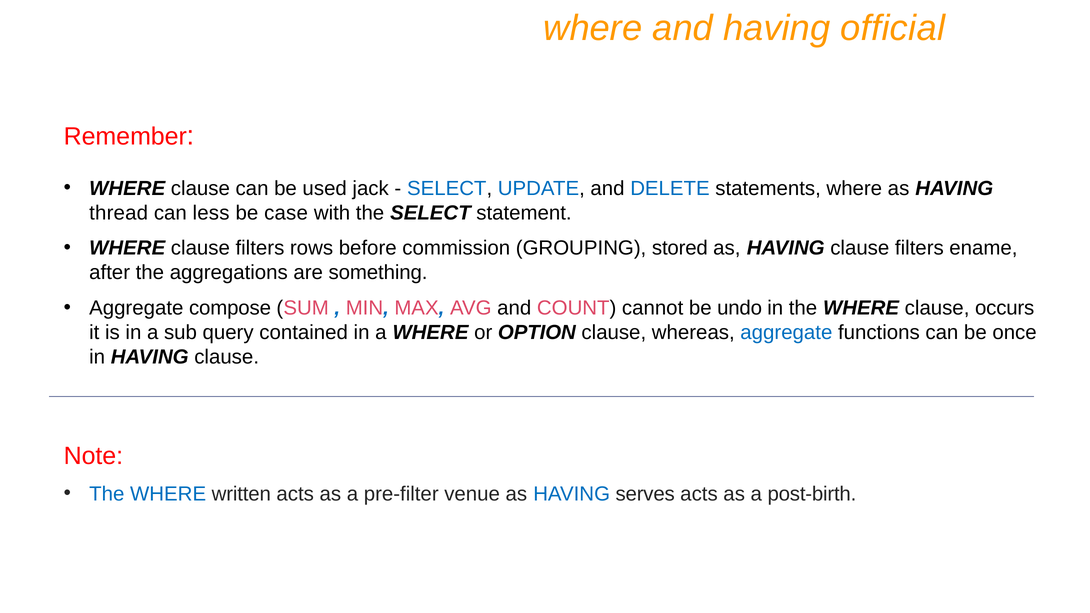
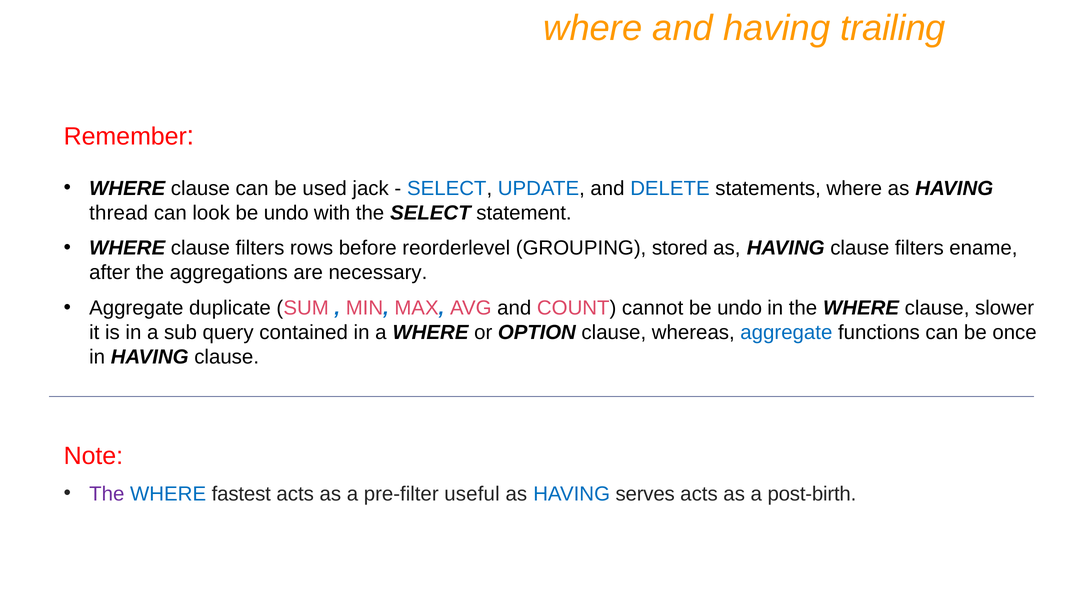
official: official -> trailing
less: less -> look
case at (286, 213): case -> undo
commission: commission -> reorderlevel
something: something -> necessary
compose: compose -> duplicate
occurs: occurs -> slower
The at (107, 494) colour: blue -> purple
written: written -> fastest
venue: venue -> useful
